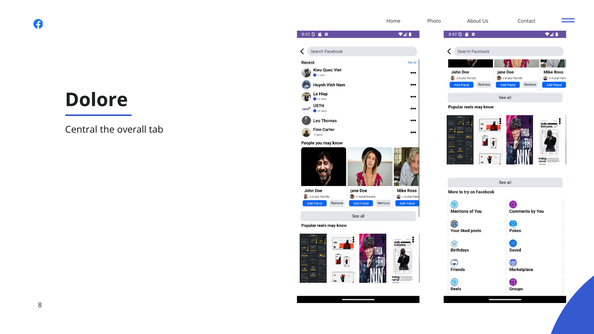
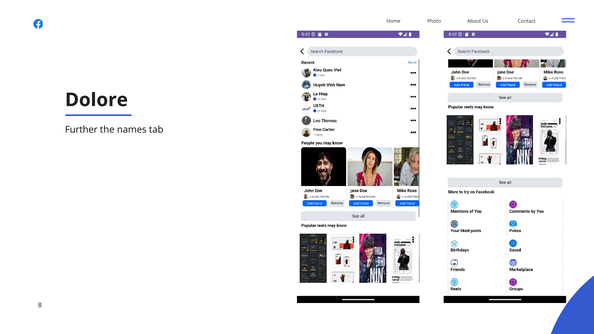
Central: Central -> Further
overall: overall -> names
